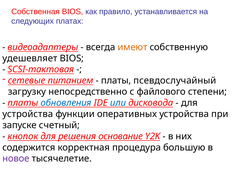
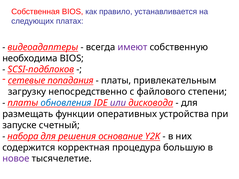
имеют colour: orange -> purple
удешевляет: удешевляет -> необходима
SCSI-тактовая: SCSI-тактовая -> SCSI-подблоков
питанием: питанием -> попадания
псевдослучайный: псевдослучайный -> привлекательным
или colour: blue -> purple
устройства at (28, 114): устройства -> размещать
кнопок: кнопок -> набора
